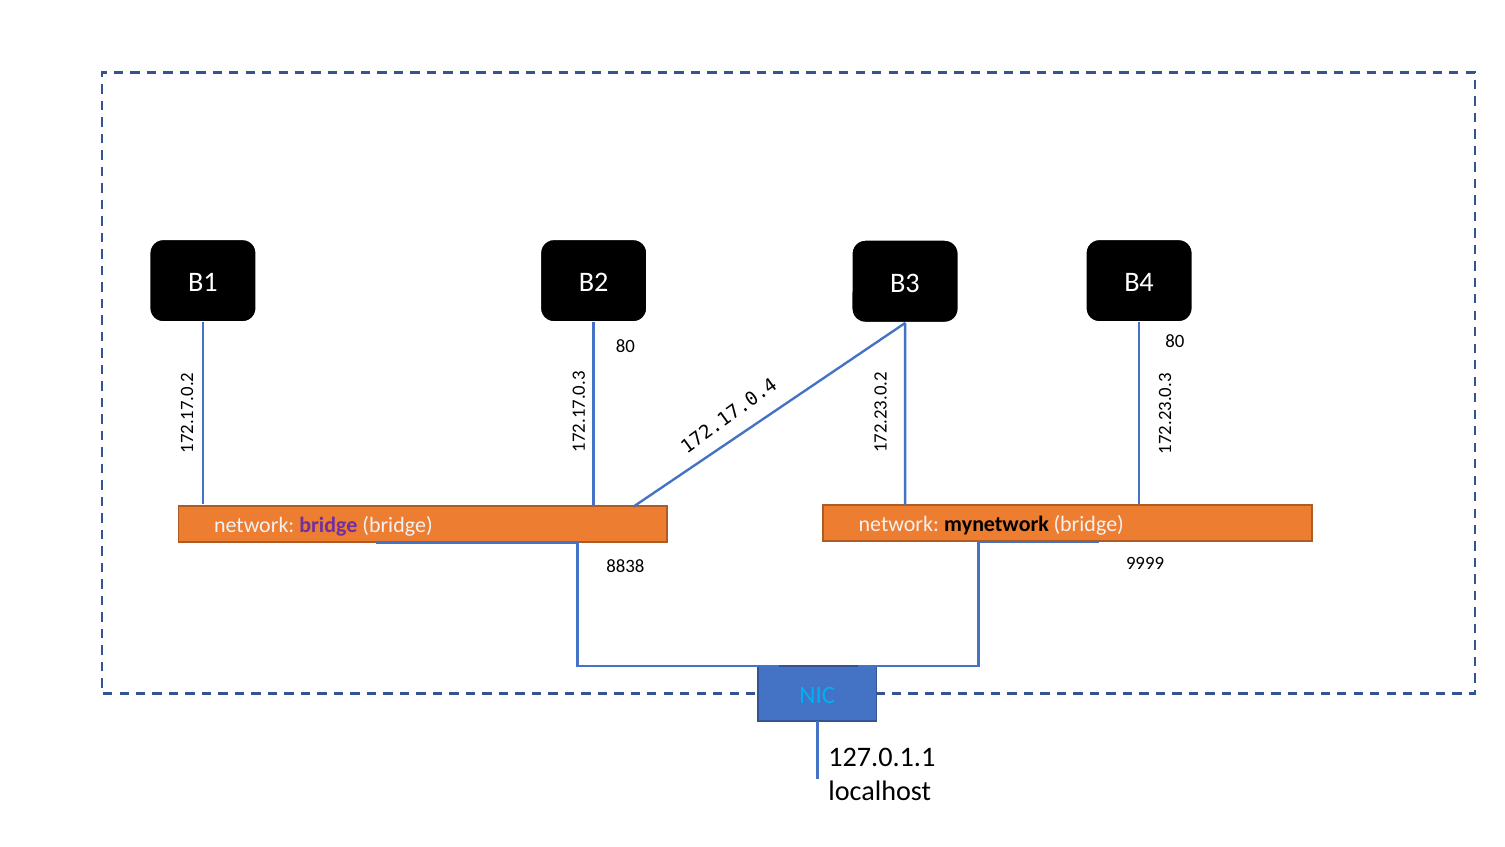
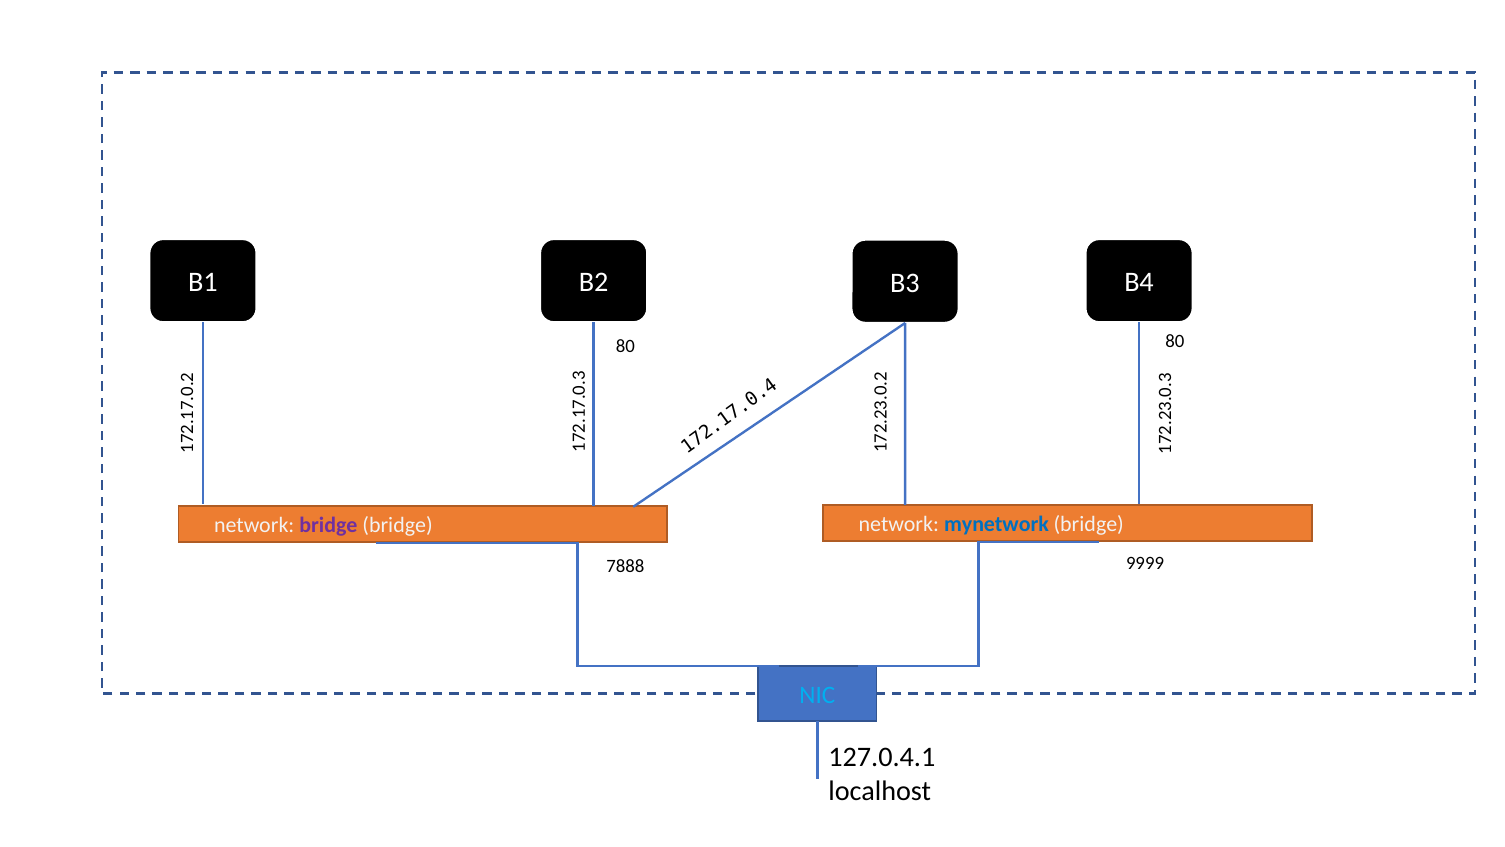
mynetwork colour: black -> blue
8838: 8838 -> 7888
127.0.1.1: 127.0.1.1 -> 127.0.4.1
